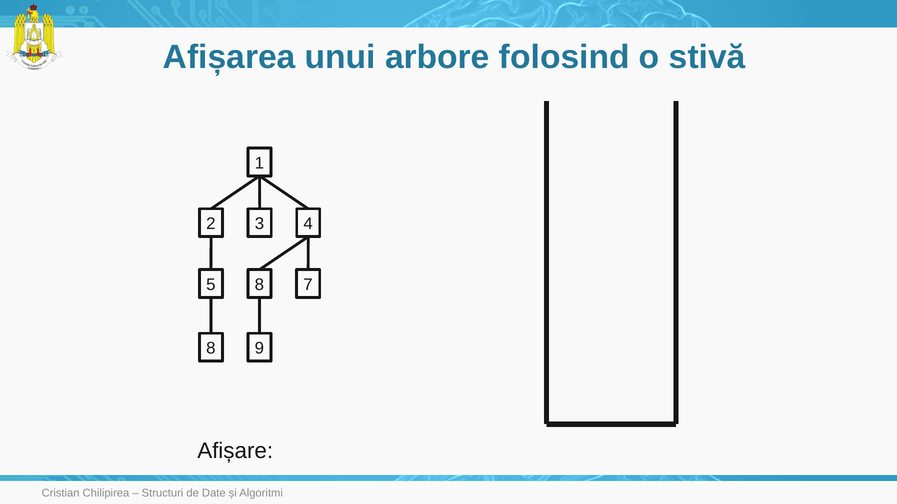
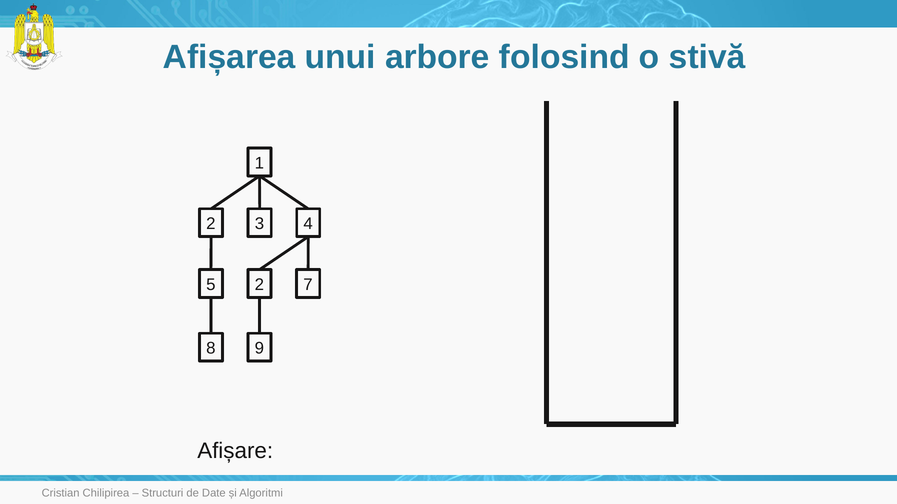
5 8: 8 -> 2
